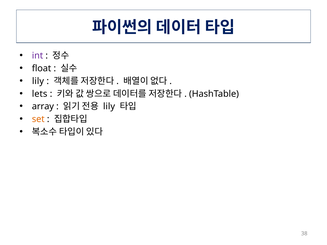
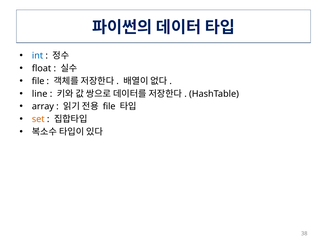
int colour: purple -> blue
lily at (38, 81): lily -> file
lets: lets -> line
lily at (109, 107): lily -> file
